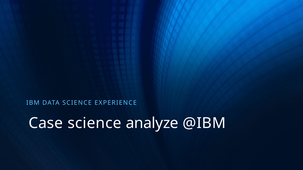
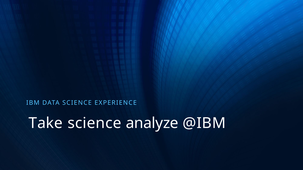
Case: Case -> Take
